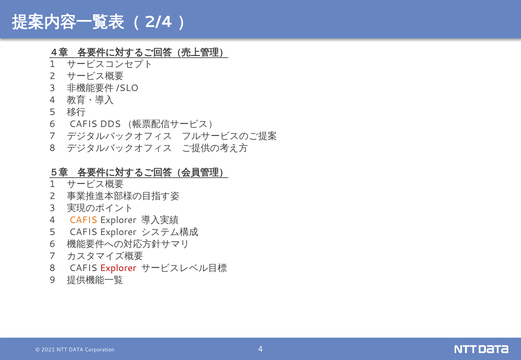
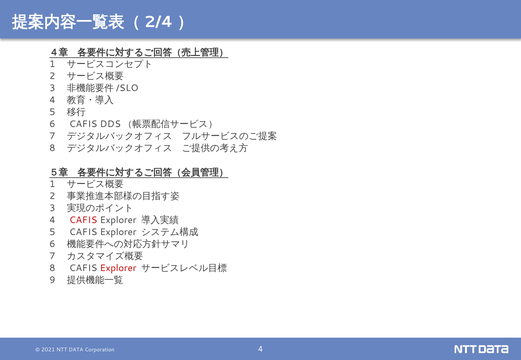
CAFIS at (83, 221) colour: orange -> red
